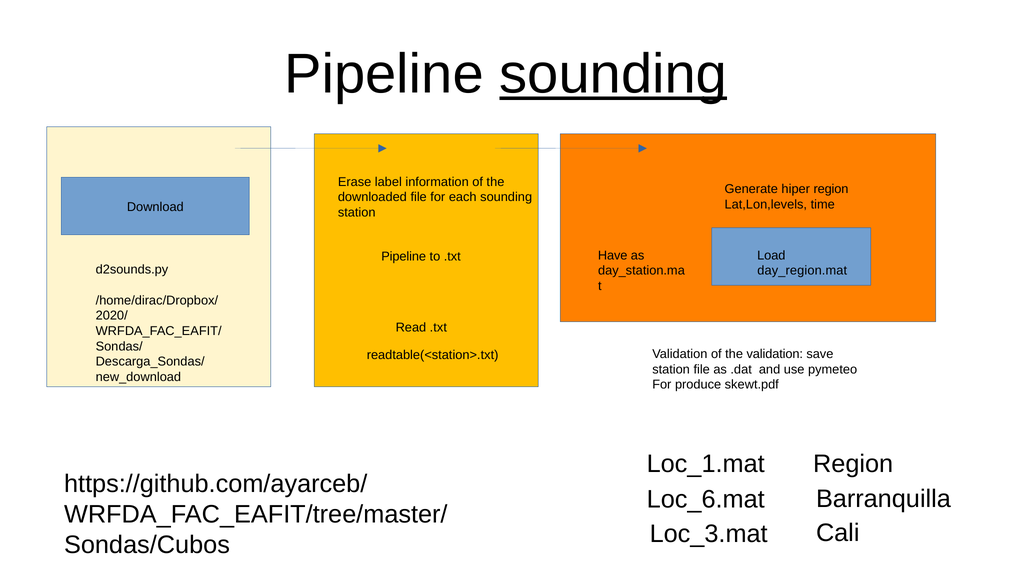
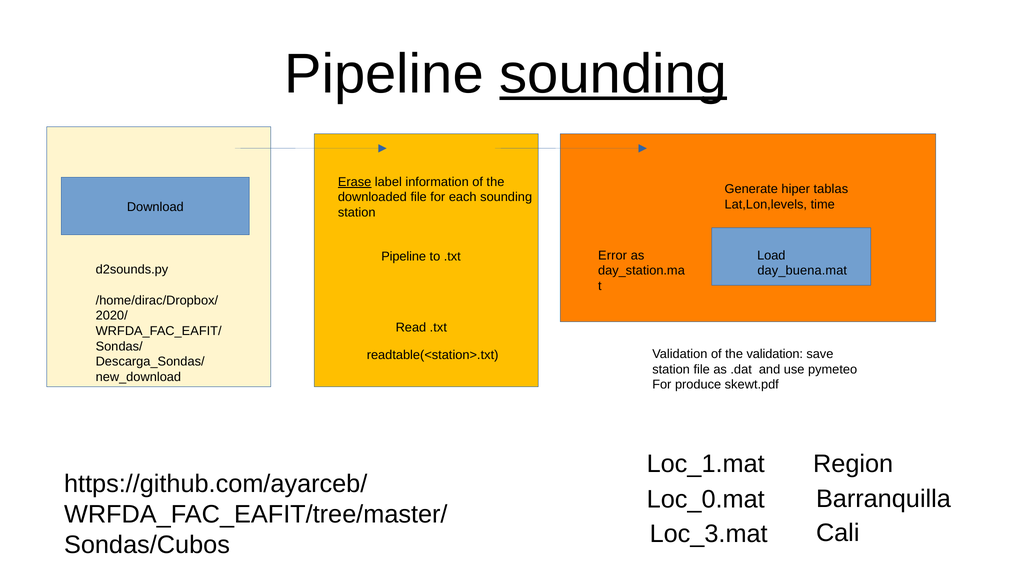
Erase underline: none -> present
hiper region: region -> tablas
Have: Have -> Error
day_region.mat: day_region.mat -> day_buena.mat
Loc_6.mat: Loc_6.mat -> Loc_0.mat
